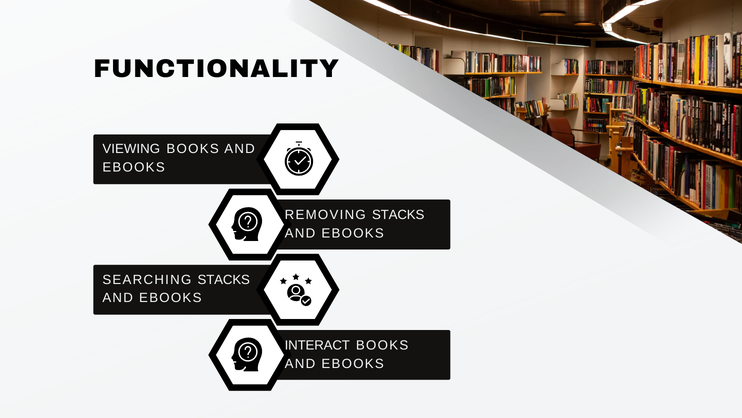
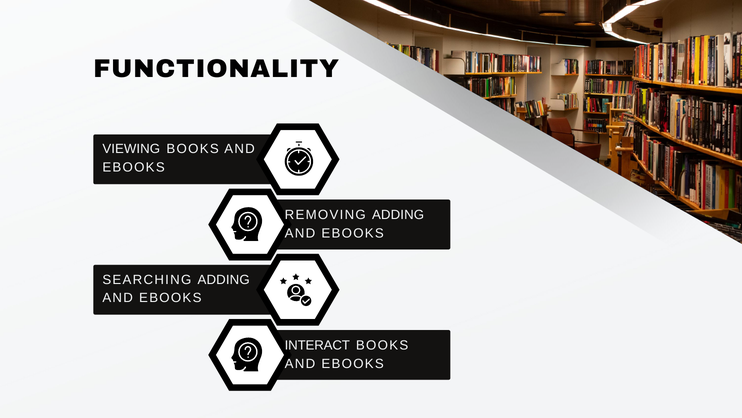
REMOVING STACKS: STACKS -> ADDING
SEARCHING STACKS: STACKS -> ADDING
